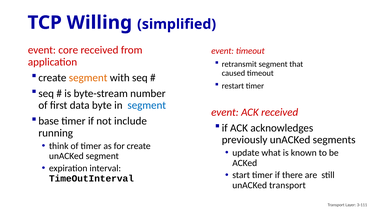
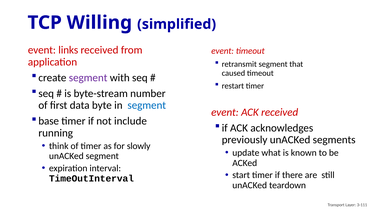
core: core -> links
segment at (88, 78) colour: orange -> purple
for create: create -> slowly
unACKed transport: transport -> teardown
